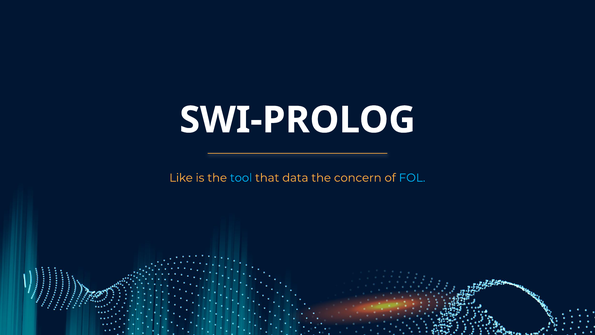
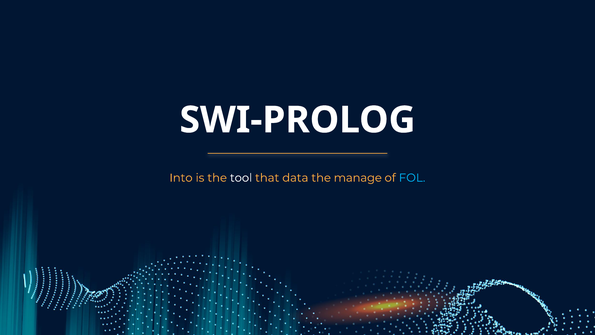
Like: Like -> Into
tool colour: light blue -> white
concern: concern -> manage
